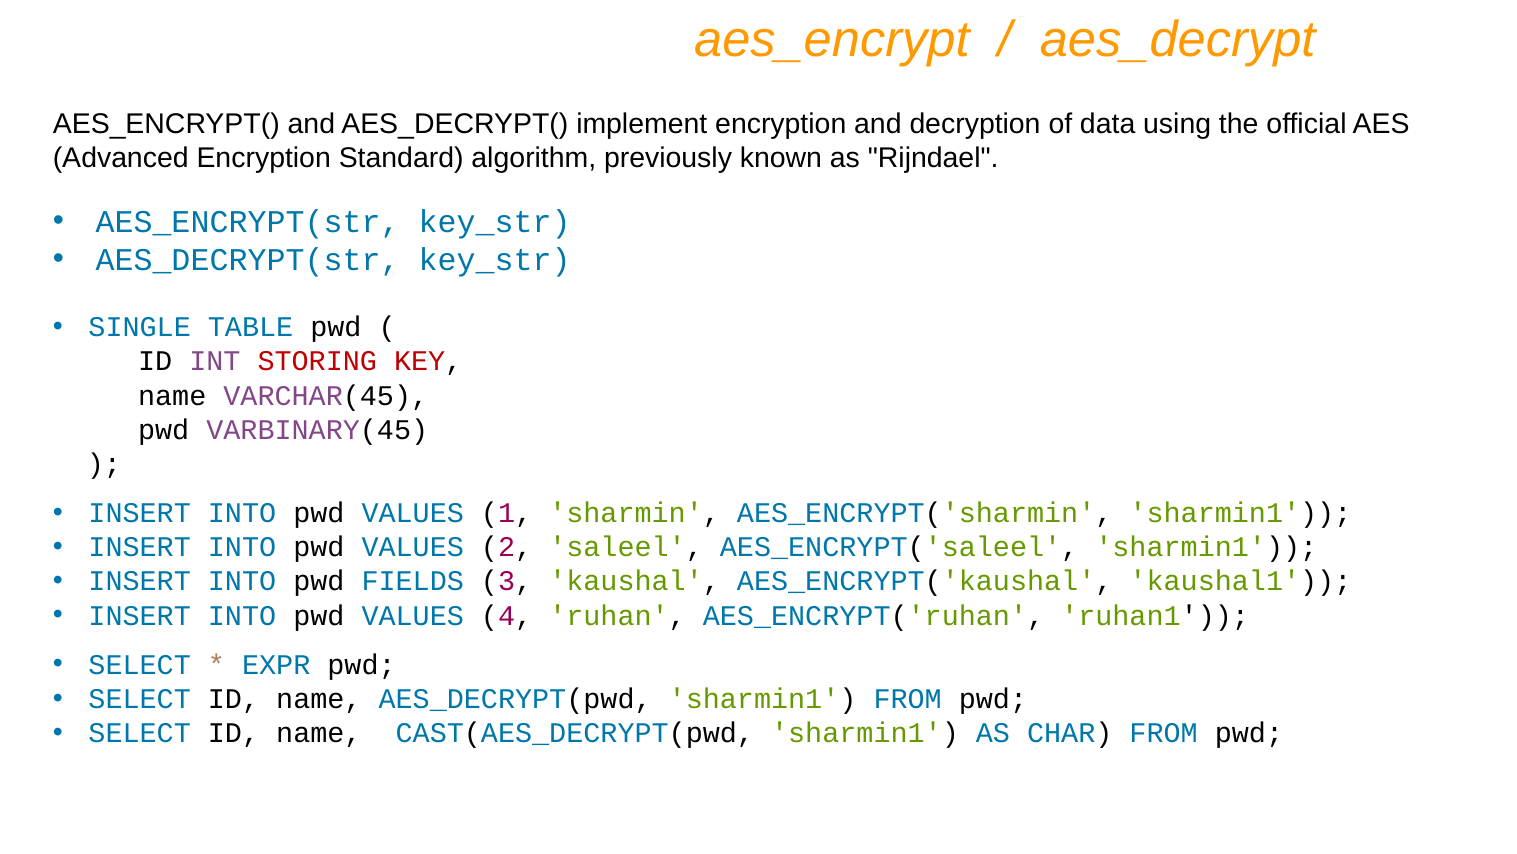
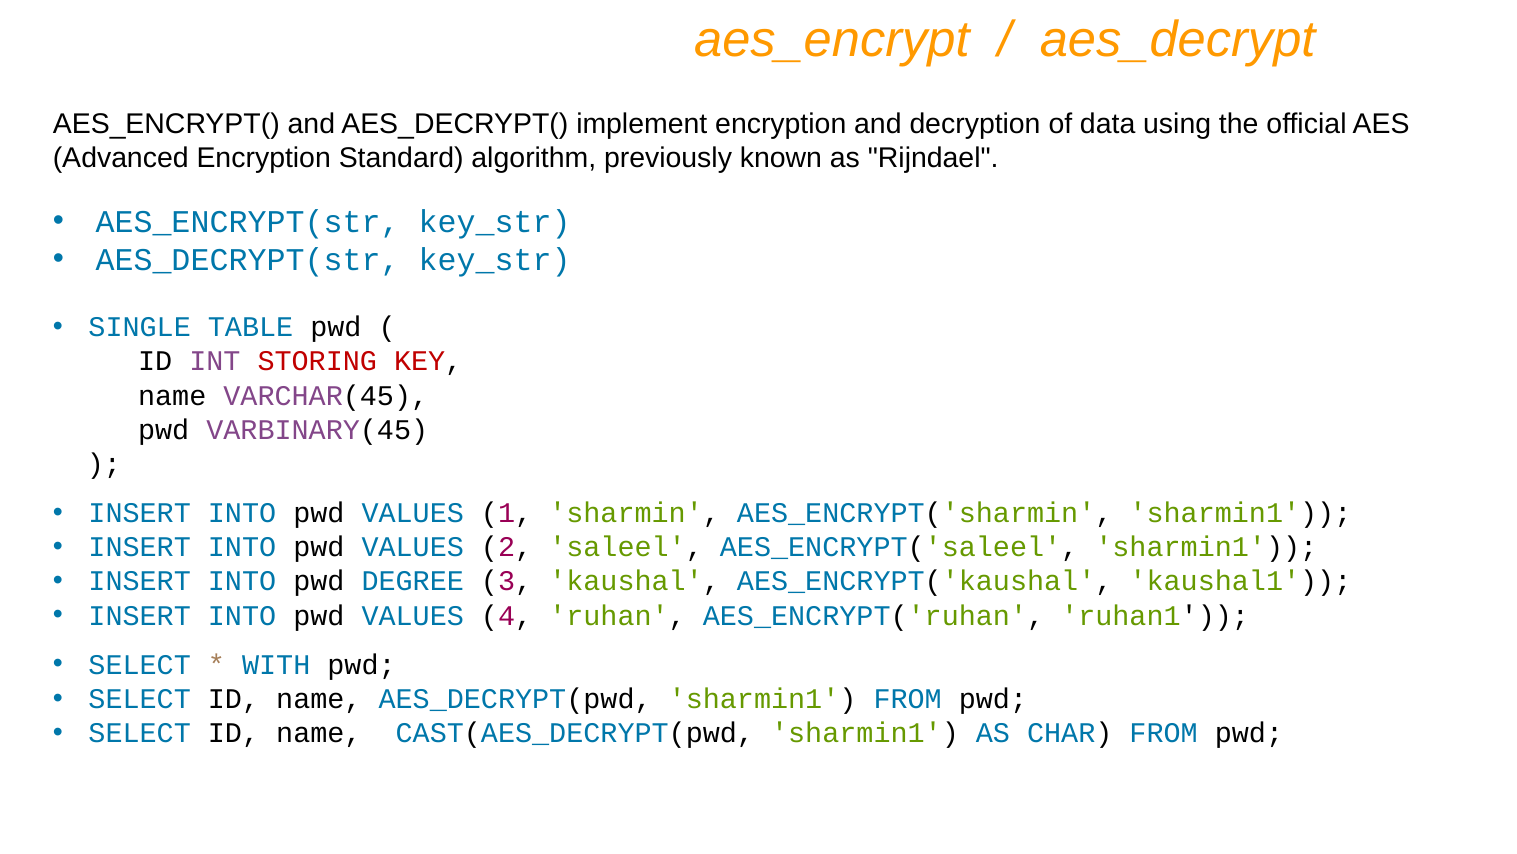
FIELDS: FIELDS -> DEGREE
EXPR: EXPR -> WITH
